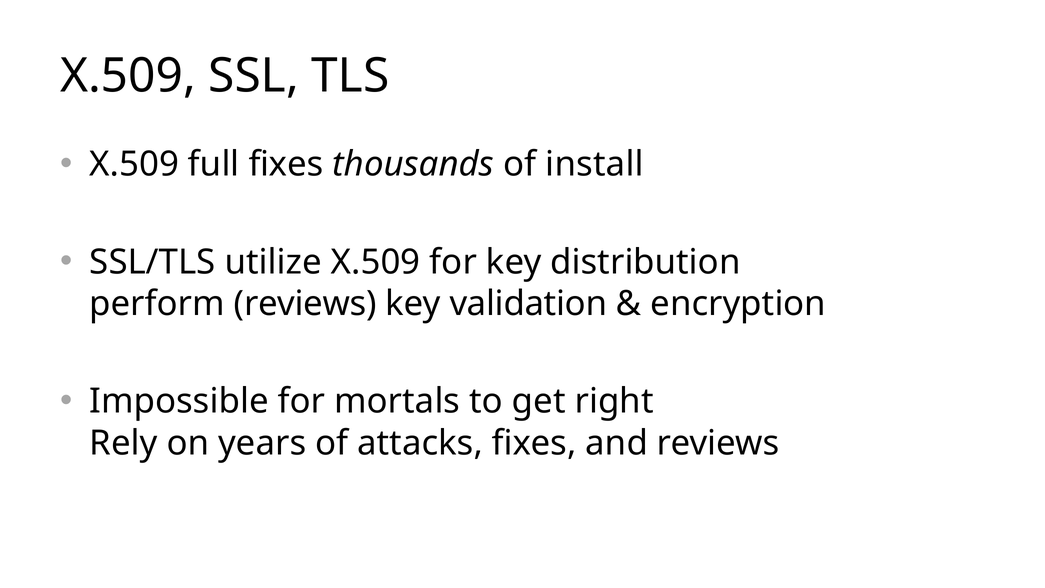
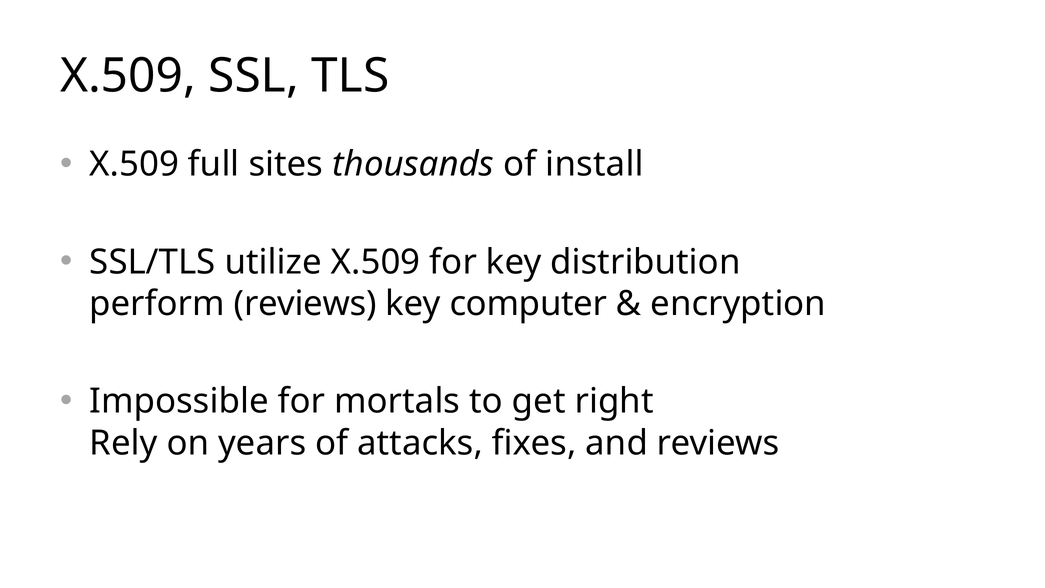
full fixes: fixes -> sites
validation: validation -> computer
